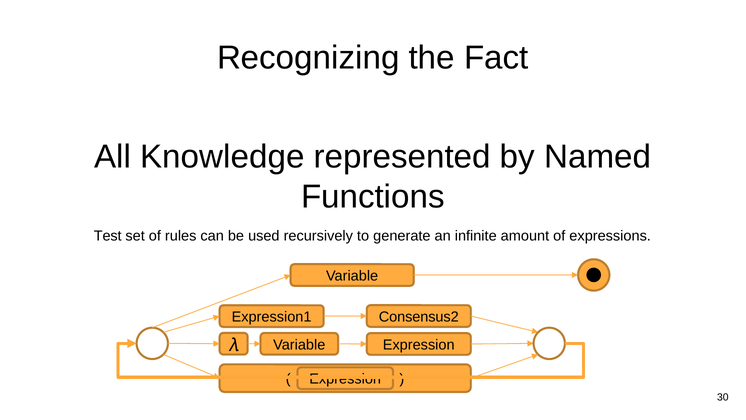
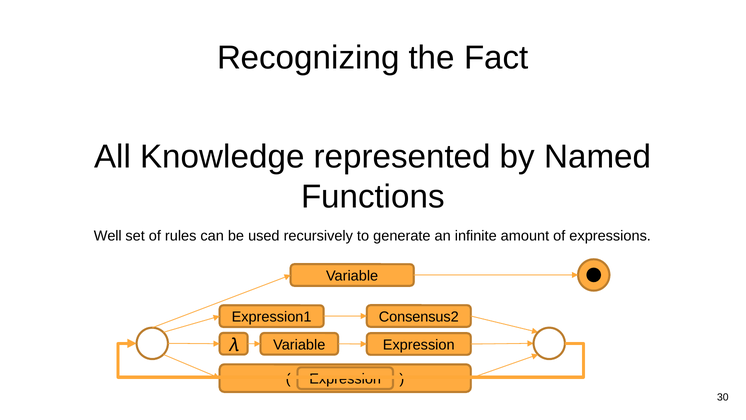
Test: Test -> Well
